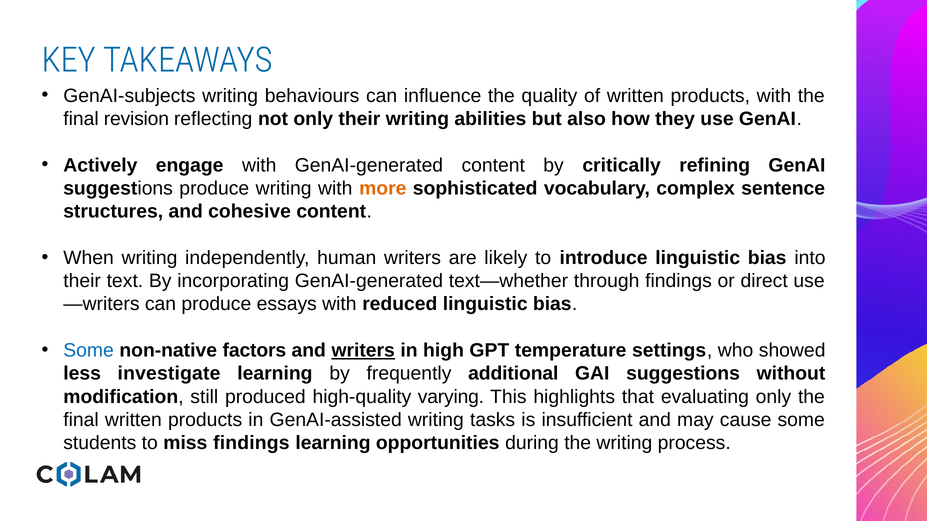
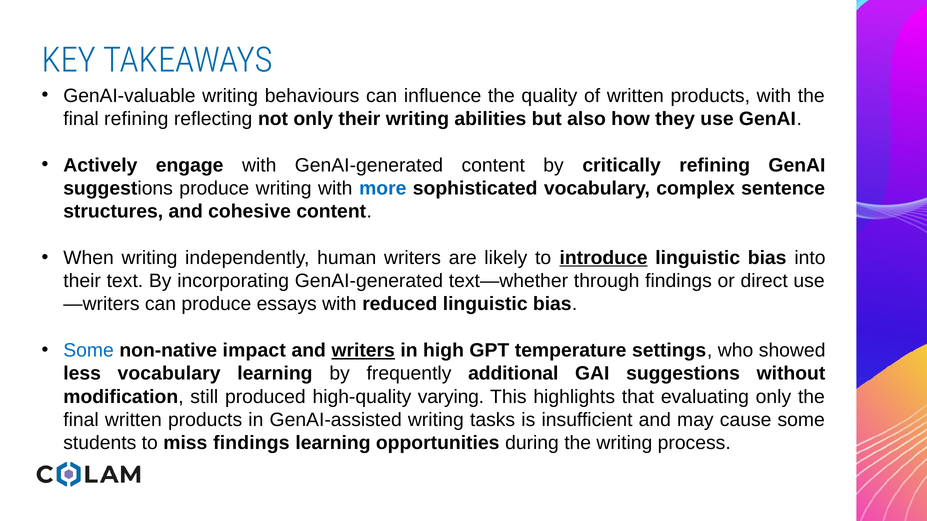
GenAI-subjects: GenAI-subjects -> GenAI-valuable
final revision: revision -> refining
more colour: orange -> blue
introduce underline: none -> present
factors: factors -> impact
less investigate: investigate -> vocabulary
